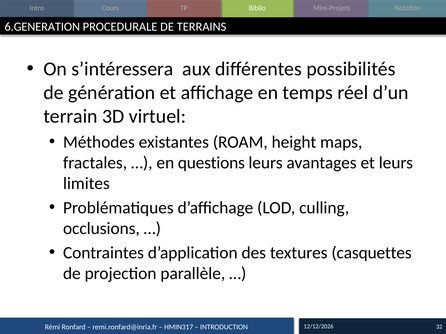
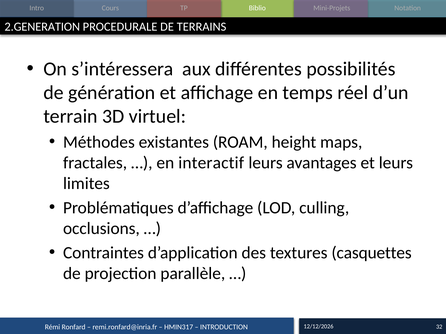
6.GENERATION: 6.GENERATION -> 2.GENERATION
questions: questions -> interactif
